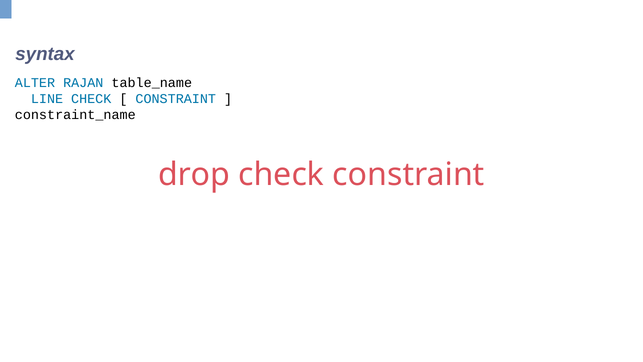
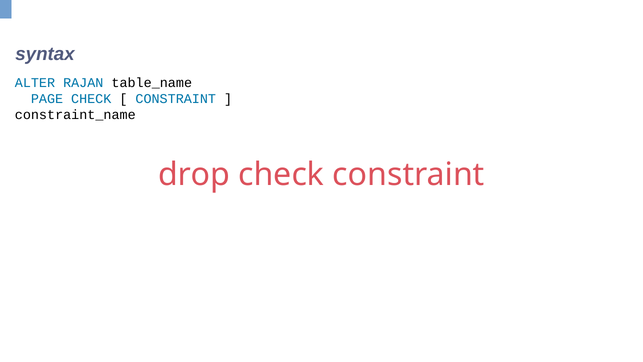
LINE: LINE -> PAGE
